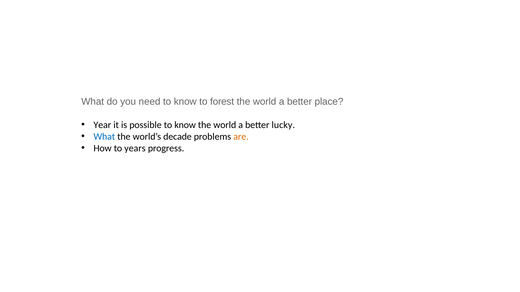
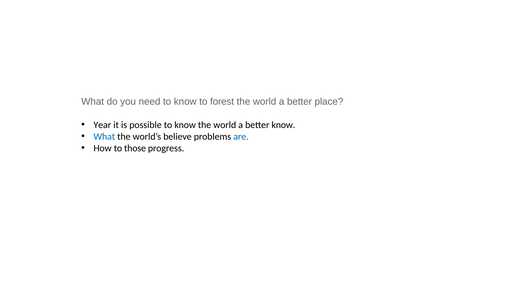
better lucky: lucky -> know
decade: decade -> believe
are colour: orange -> blue
years: years -> those
